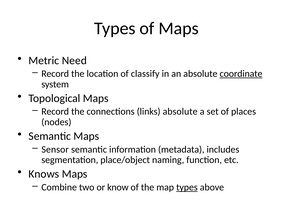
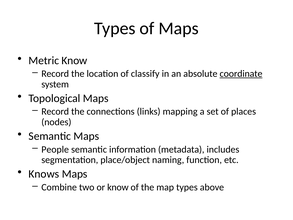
Metric Need: Need -> Know
links absolute: absolute -> mapping
Sensor: Sensor -> People
types at (187, 187) underline: present -> none
